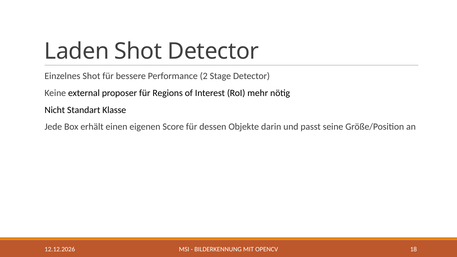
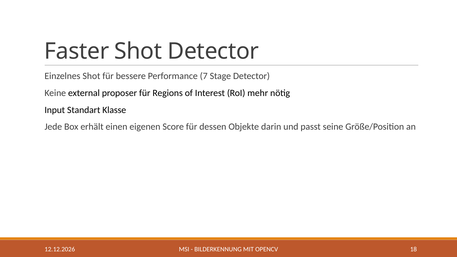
Laden: Laden -> Faster
2: 2 -> 7
Nicht: Nicht -> Input
